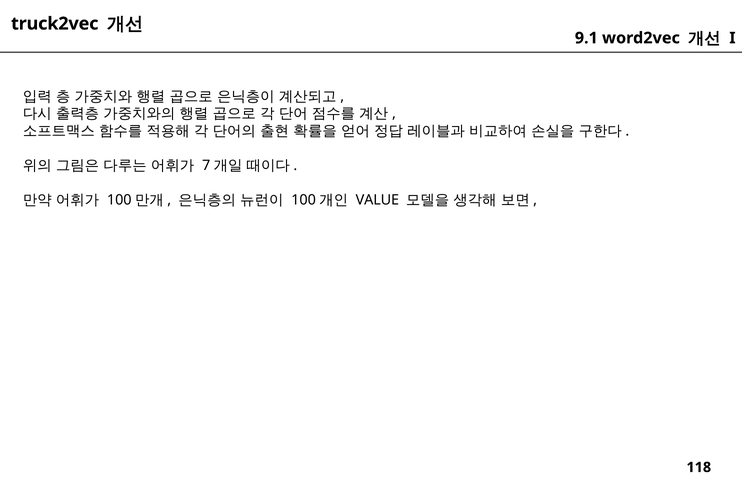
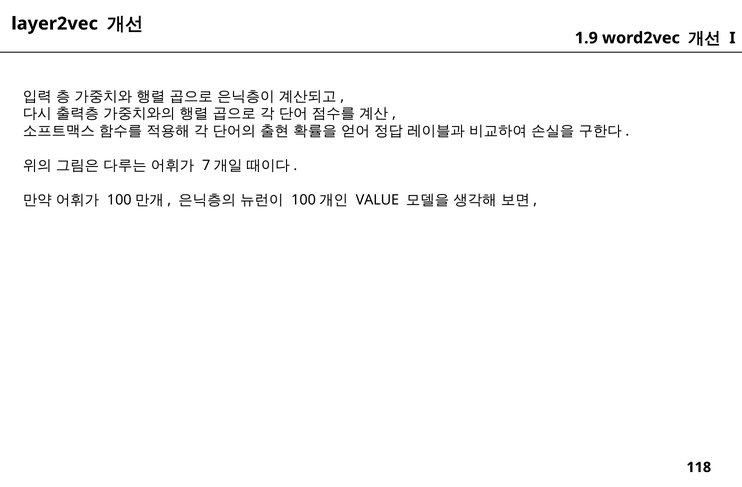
truck2vec: truck2vec -> layer2vec
9.1: 9.1 -> 1.9
